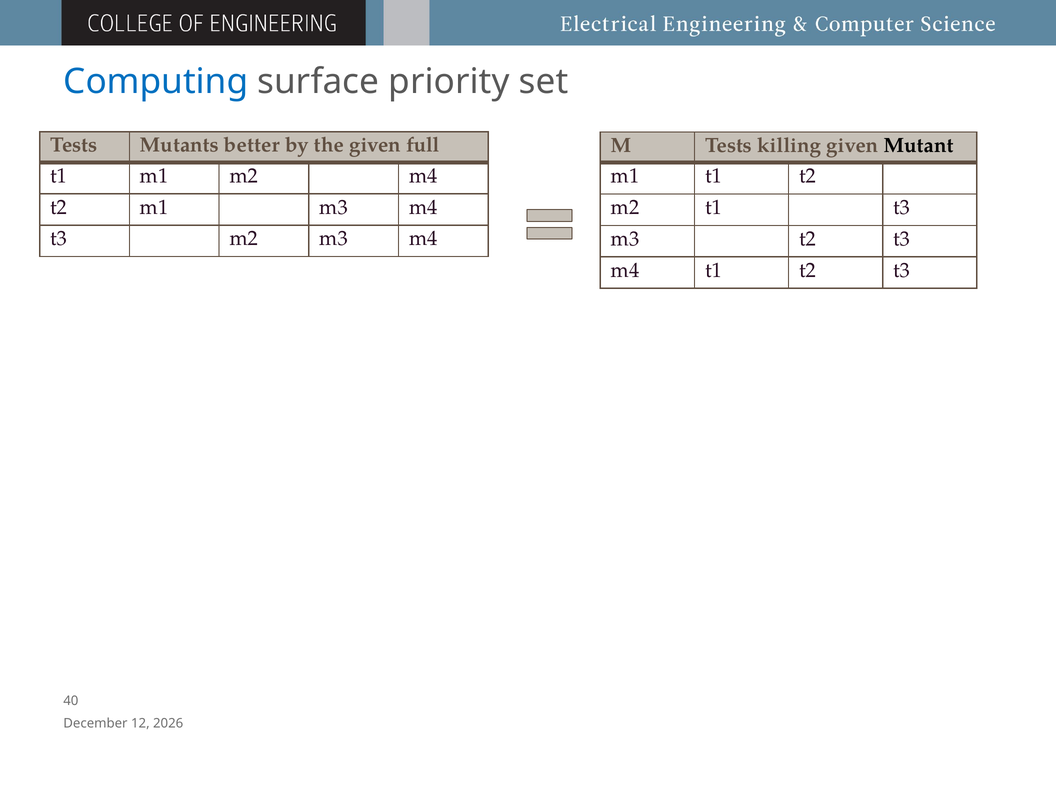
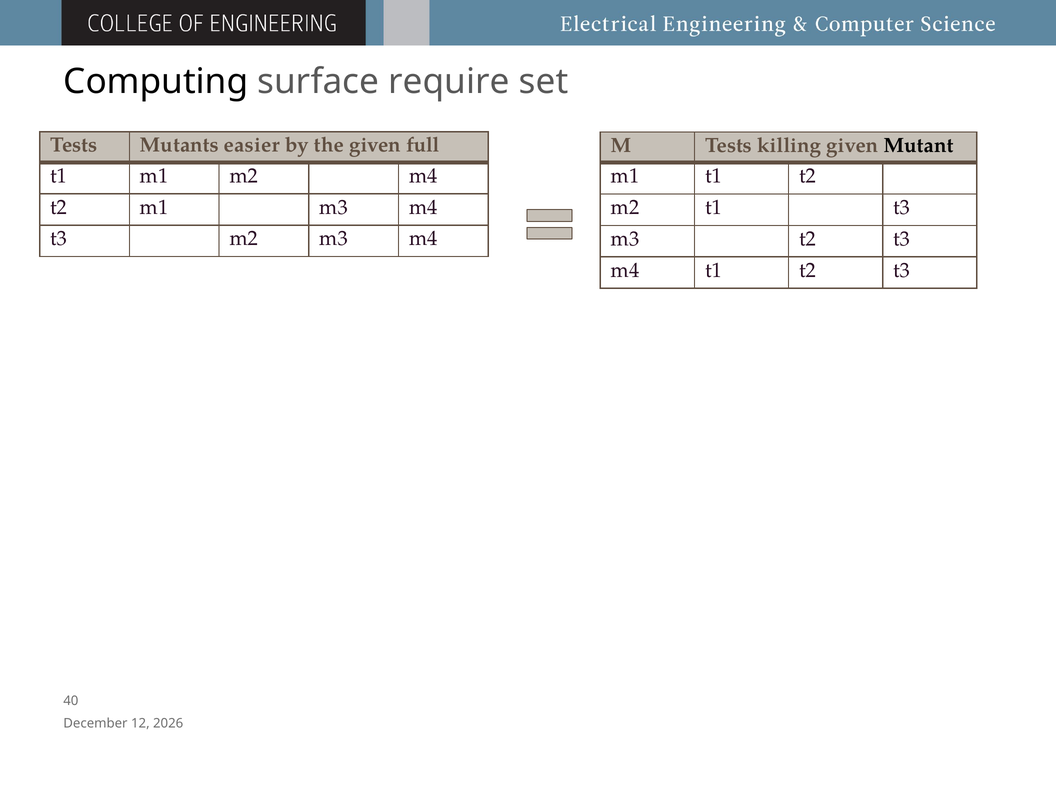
Computing colour: blue -> black
priority: priority -> require
better: better -> easier
